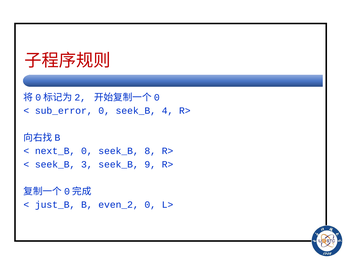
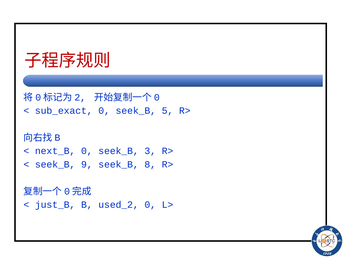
sub_error: sub_error -> sub_exact
4: 4 -> 5
8: 8 -> 3
3: 3 -> 9
9: 9 -> 8
even_2: even_2 -> used_2
